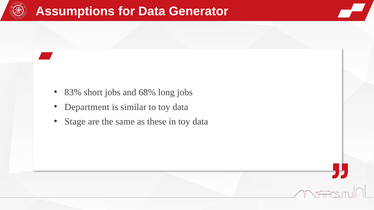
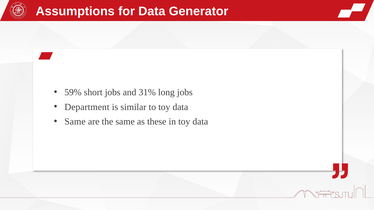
83%: 83% -> 59%
68%: 68% -> 31%
Stage at (75, 122): Stage -> Same
